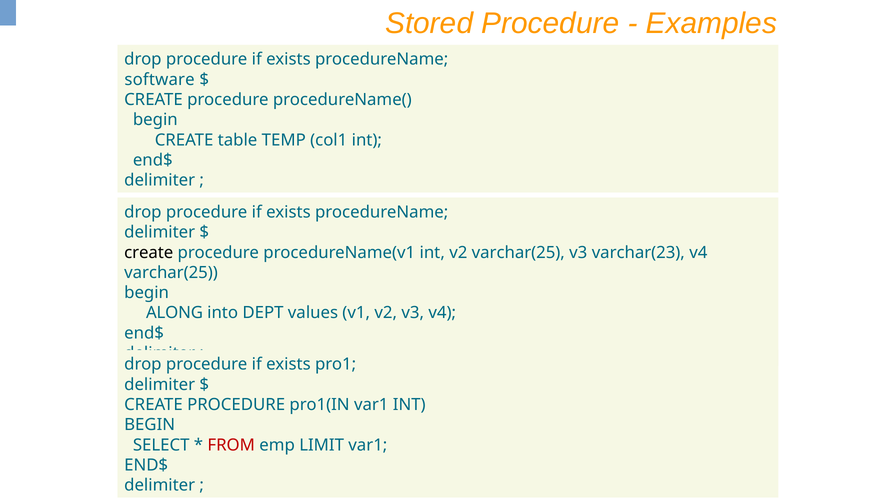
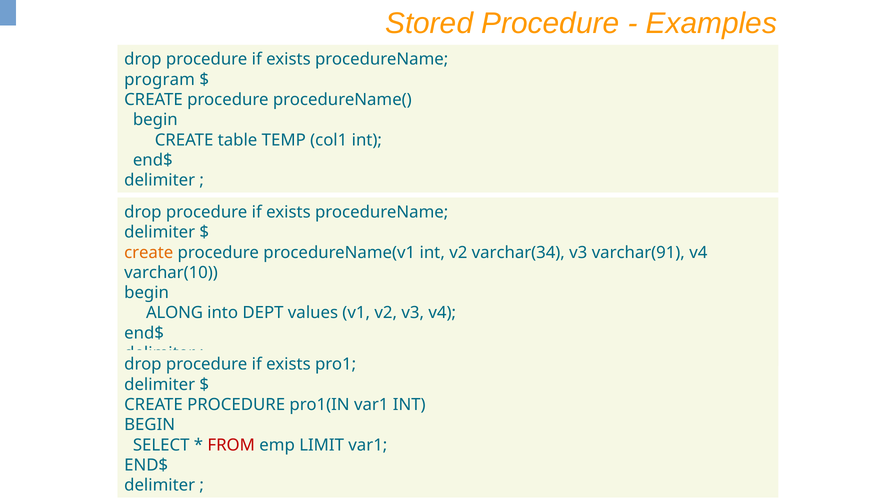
software: software -> program
create at (149, 252) colour: black -> orange
v2 varchar(25: varchar(25 -> varchar(34
varchar(23: varchar(23 -> varchar(91
varchar(25 at (171, 273): varchar(25 -> varchar(10
